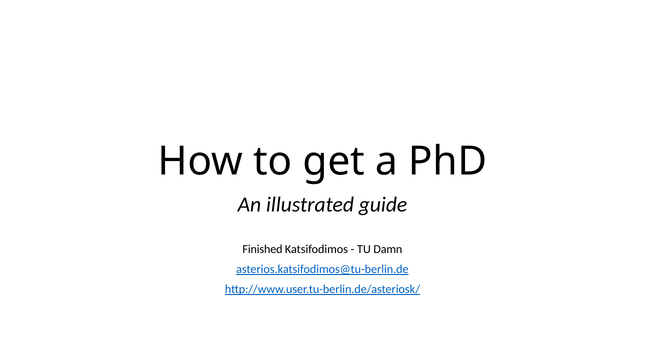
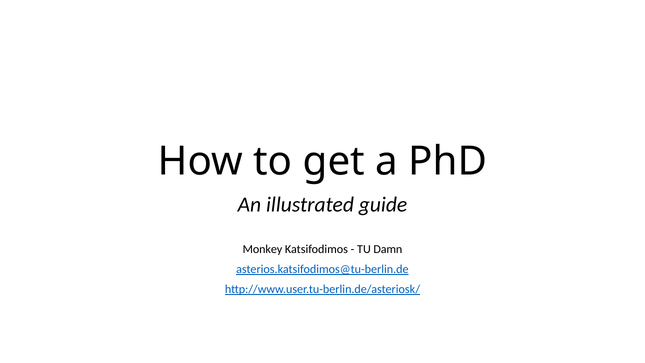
Finished: Finished -> Monkey
